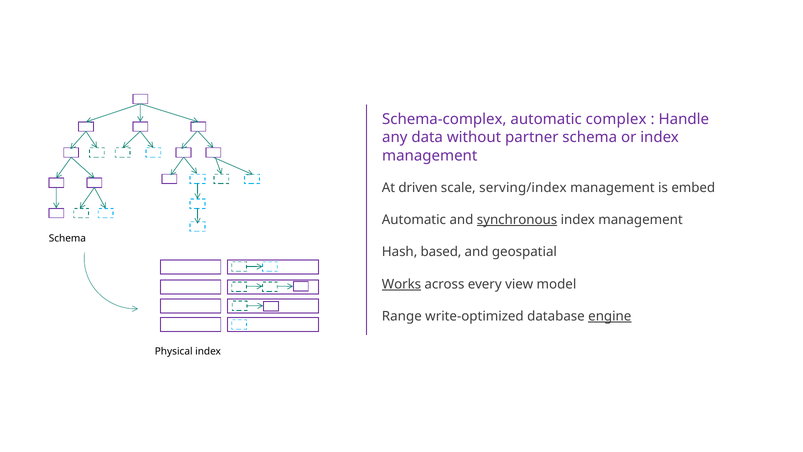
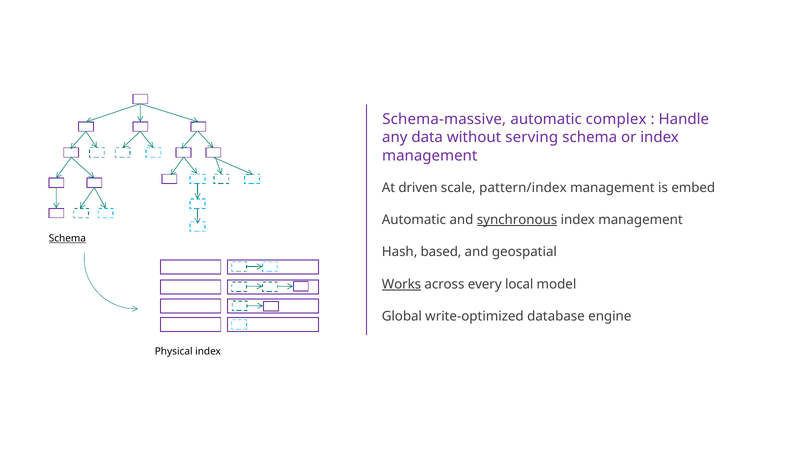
Schema-complex: Schema-complex -> Schema-massive
partner: partner -> serving
serving/index: serving/index -> pattern/index
Schema at (67, 238) underline: none -> present
view: view -> local
Range: Range -> Global
engine underline: present -> none
